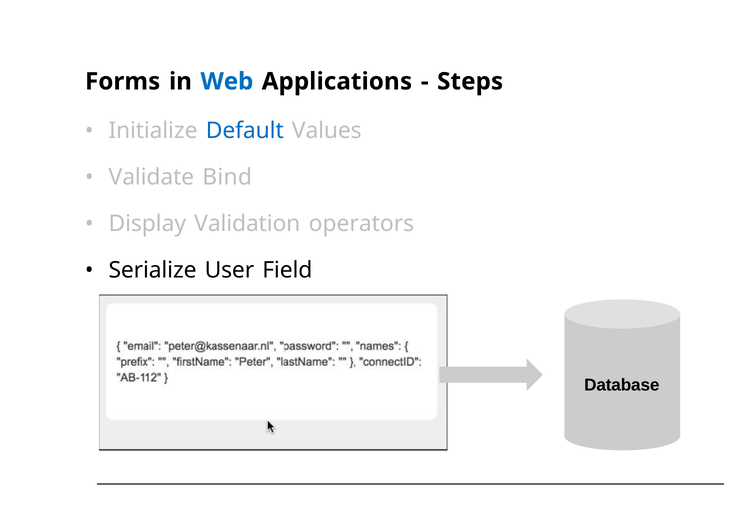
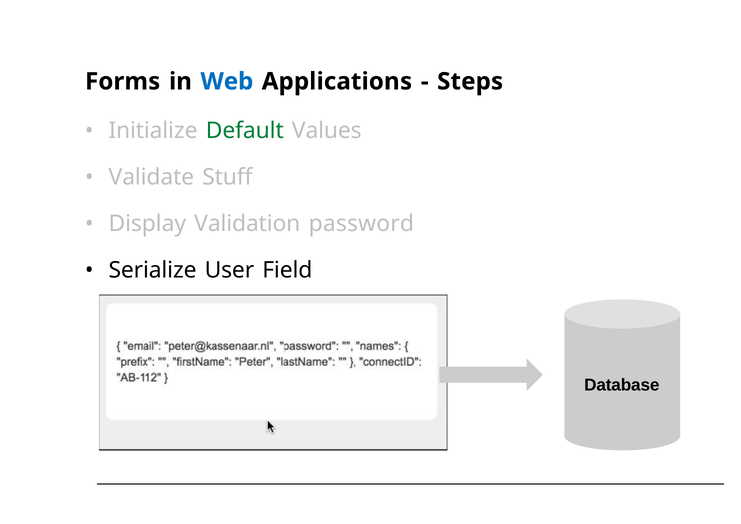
Default colour: blue -> green
Bind: Bind -> Stuff
operators: operators -> password
